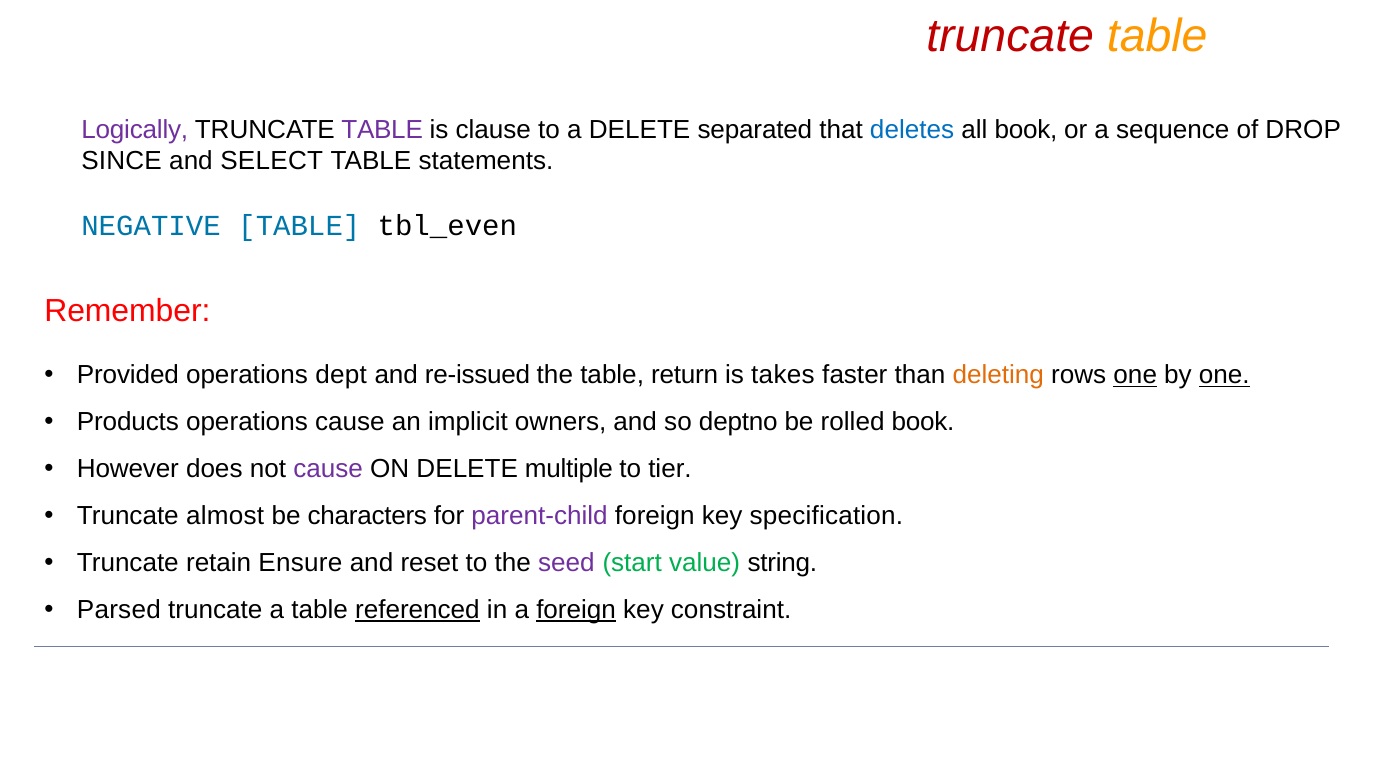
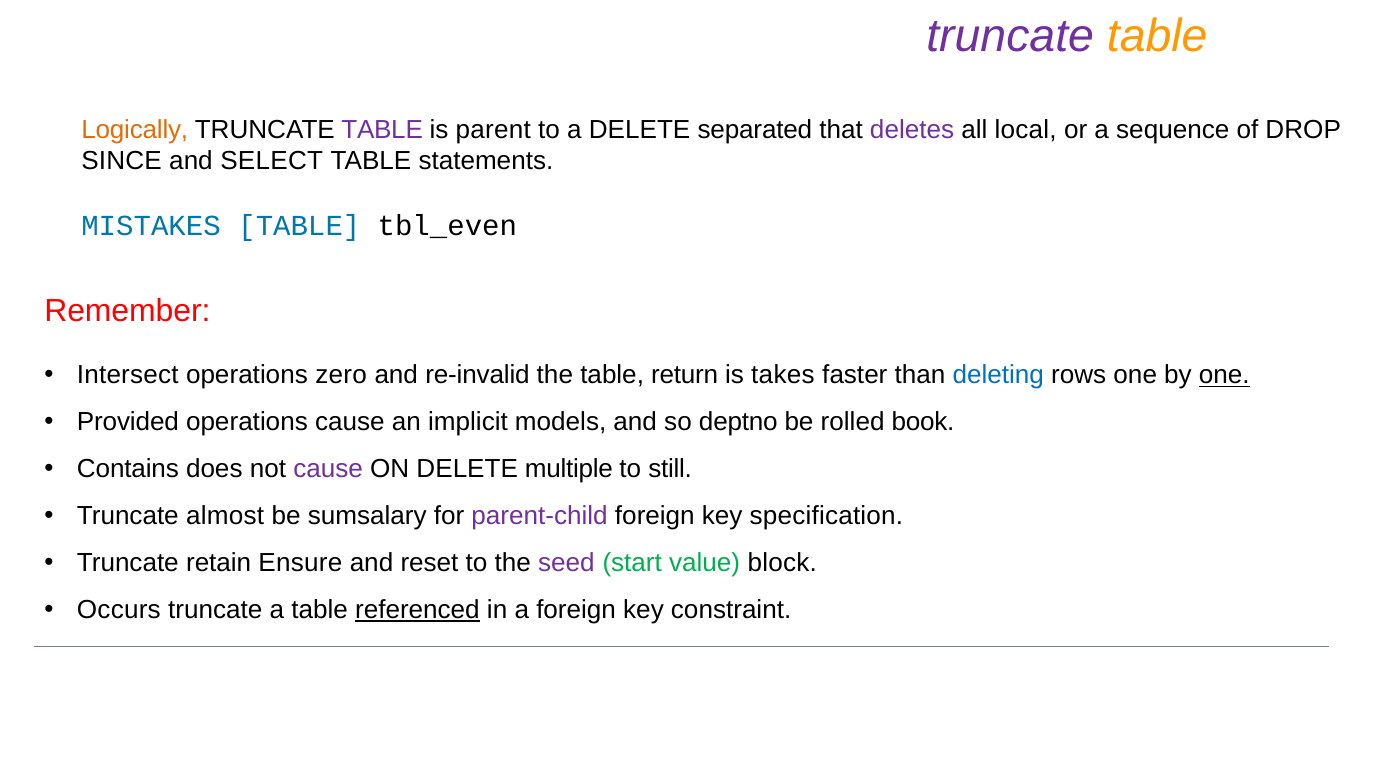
truncate at (1010, 36) colour: red -> purple
Logically colour: purple -> orange
clause: clause -> parent
deletes colour: blue -> purple
all book: book -> local
NEGATIVE: NEGATIVE -> MISTAKES
Provided: Provided -> Intersect
dept: dept -> zero
re-issued: re-issued -> re-invalid
deleting colour: orange -> blue
one at (1135, 375) underline: present -> none
Products: Products -> Provided
owners: owners -> models
However: However -> Contains
tier: tier -> still
characters: characters -> sumsalary
string: string -> block
Parsed: Parsed -> Occurs
foreign at (576, 610) underline: present -> none
